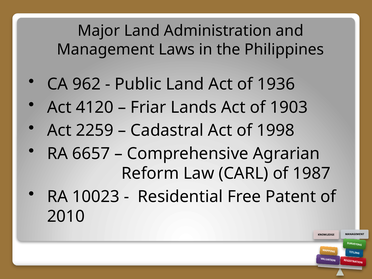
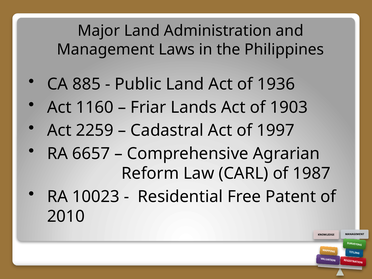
962: 962 -> 885
4120: 4120 -> 1160
1998: 1998 -> 1997
